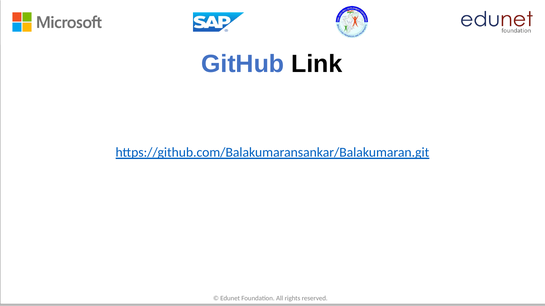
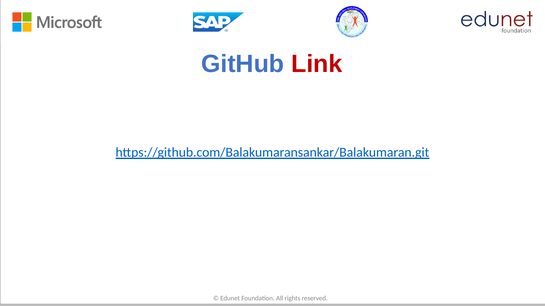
Link colour: black -> red
